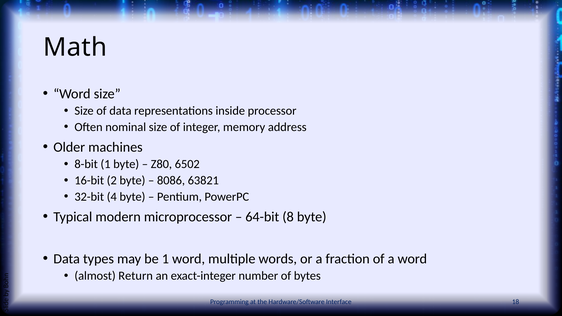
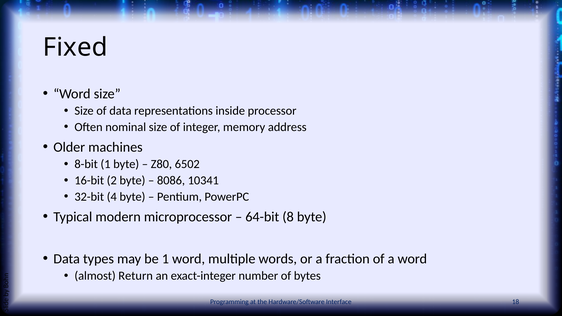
Math: Math -> Fixed
63821: 63821 -> 10341
